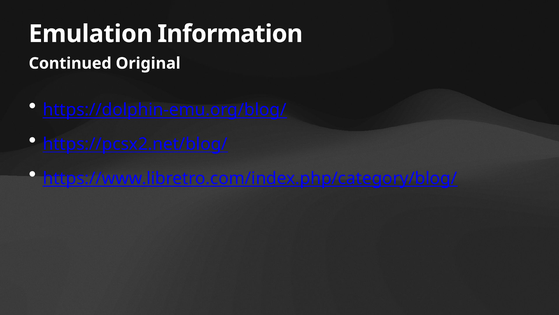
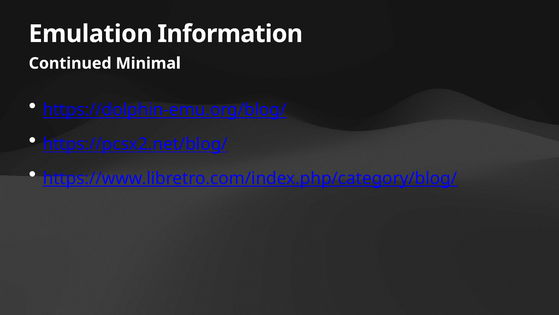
Original: Original -> Minimal
